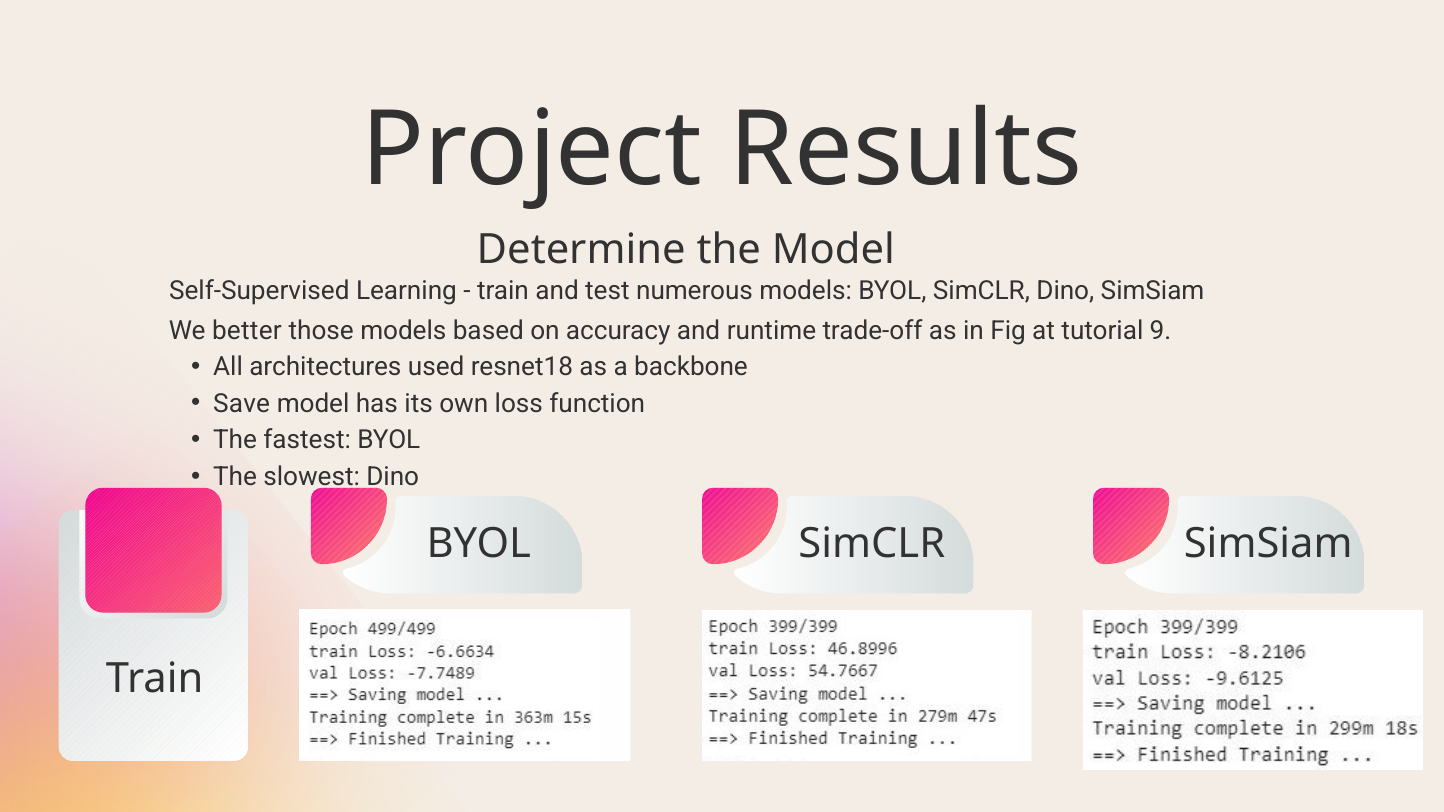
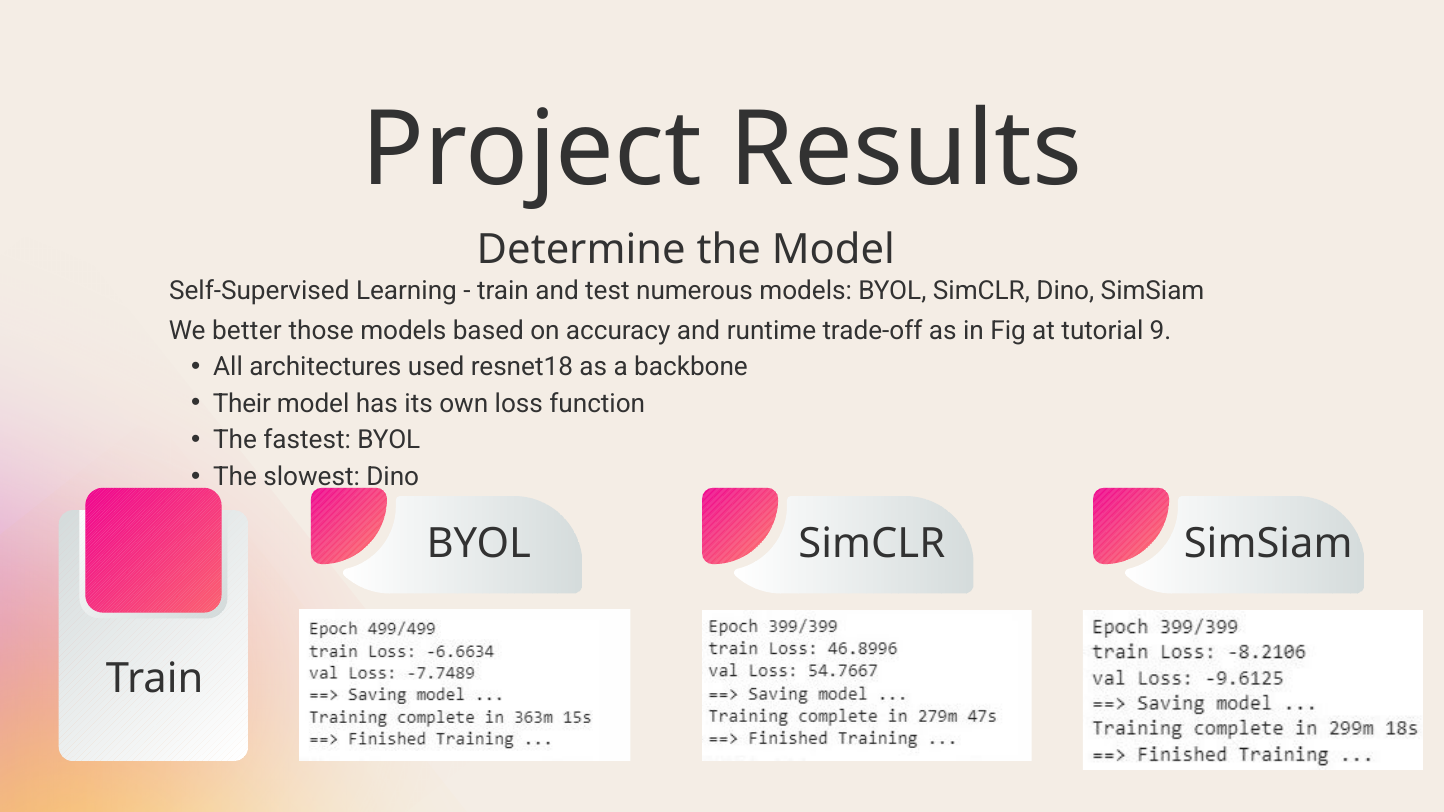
Save: Save -> Their
